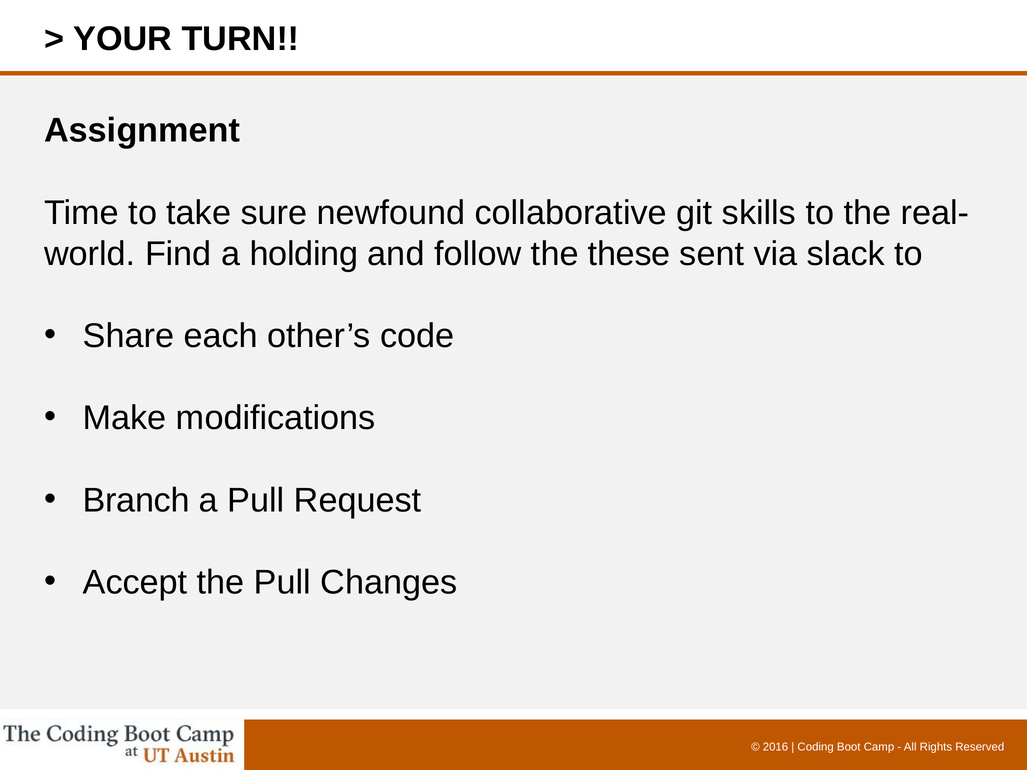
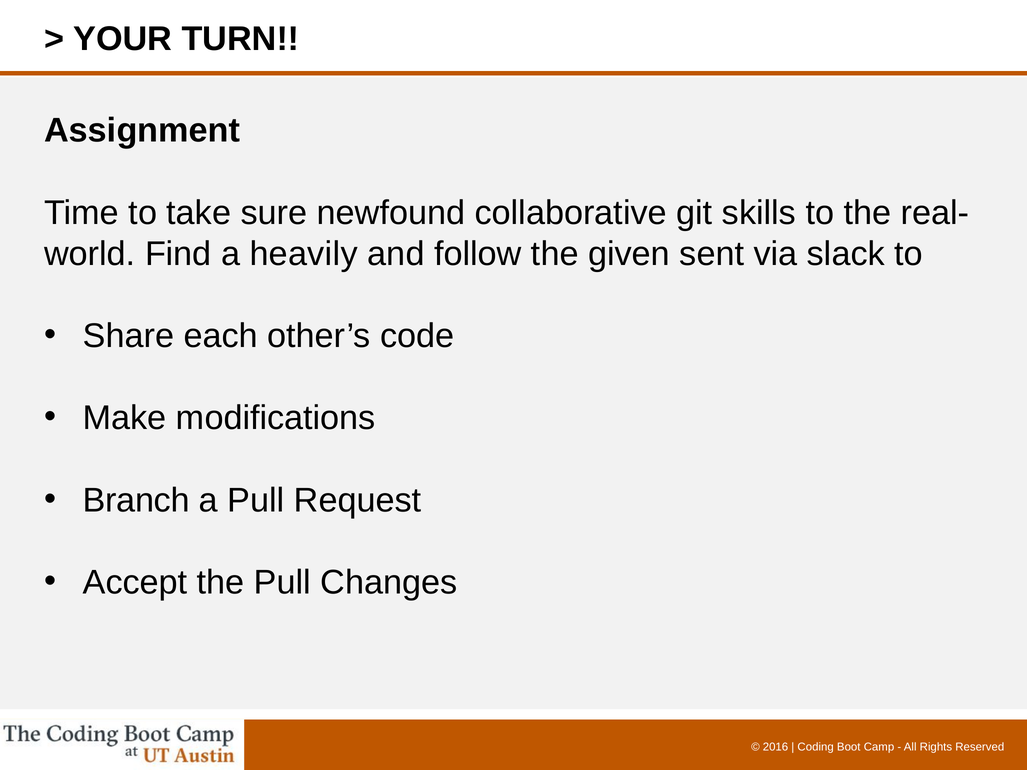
holding: holding -> heavily
these: these -> given
